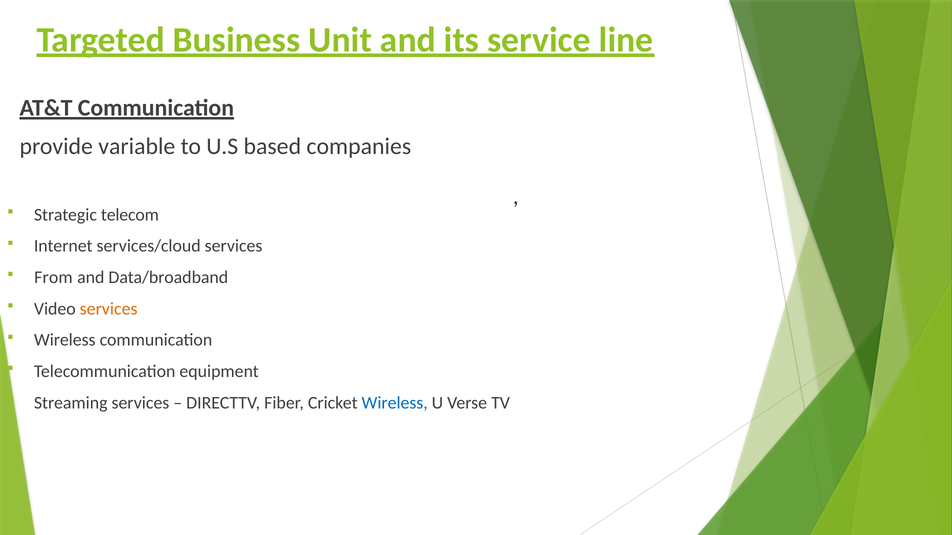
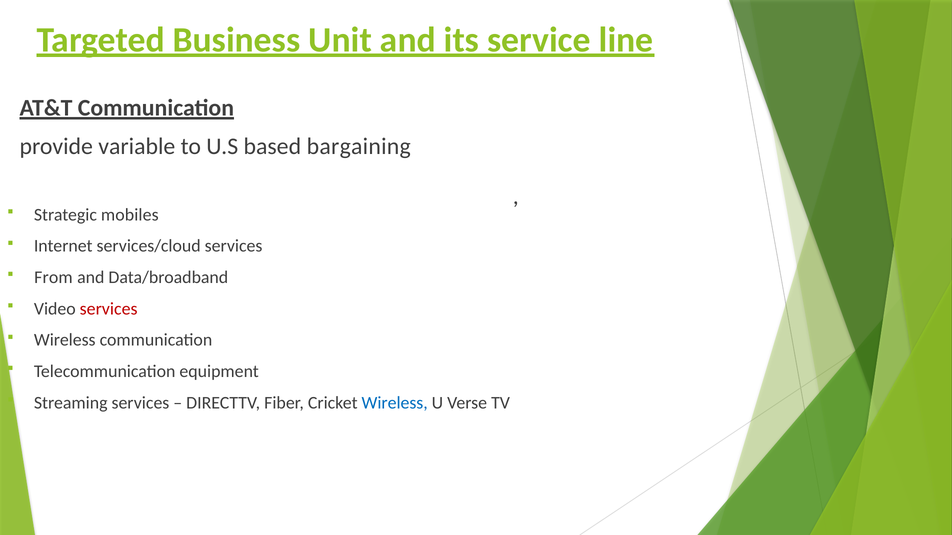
companies: companies -> bargaining
telecom: telecom -> mobiles
services at (109, 309) colour: orange -> red
